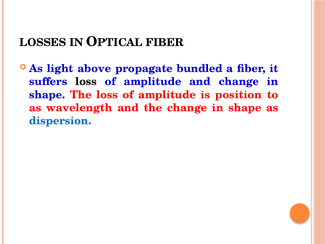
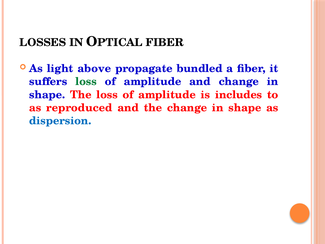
loss at (86, 82) colour: black -> green
position: position -> includes
wavelength: wavelength -> reproduced
